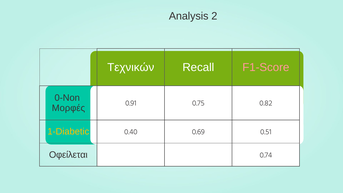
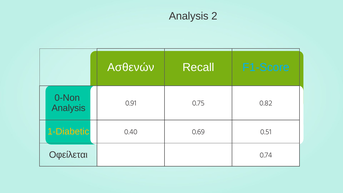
Τεχνικών: Τεχνικών -> Ασθενών
F1-Score colour: pink -> light blue
Μορφές at (68, 108): Μορφές -> Analysis
